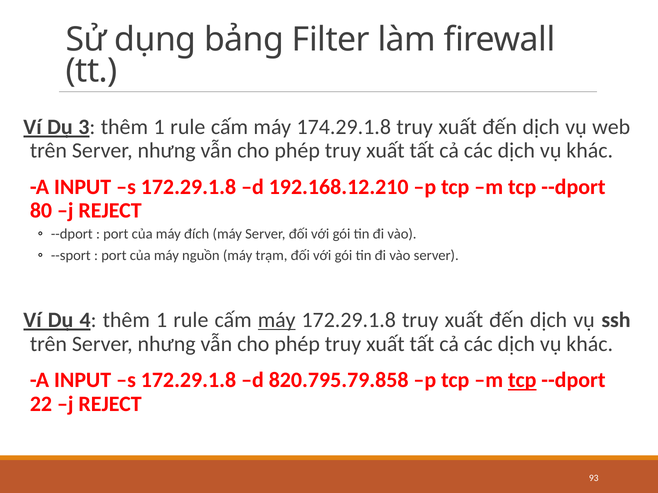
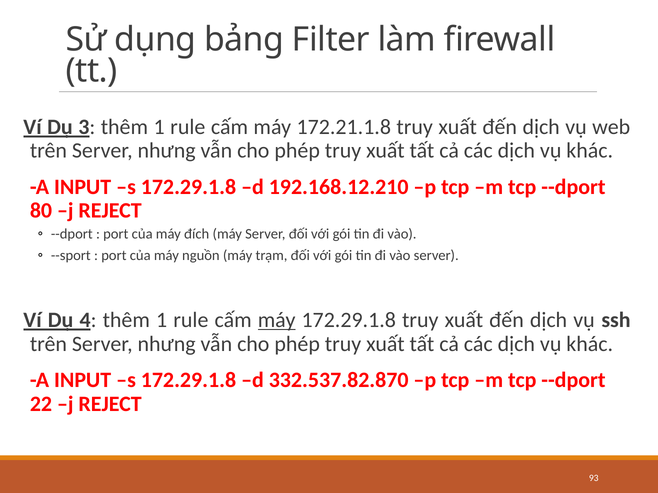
174.29.1.8: 174.29.1.8 -> 172.21.1.8
820.795.79.858: 820.795.79.858 -> 332.537.82.870
tcp at (522, 381) underline: present -> none
